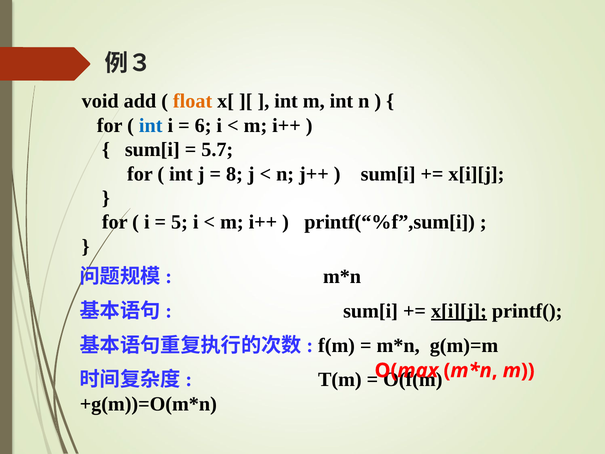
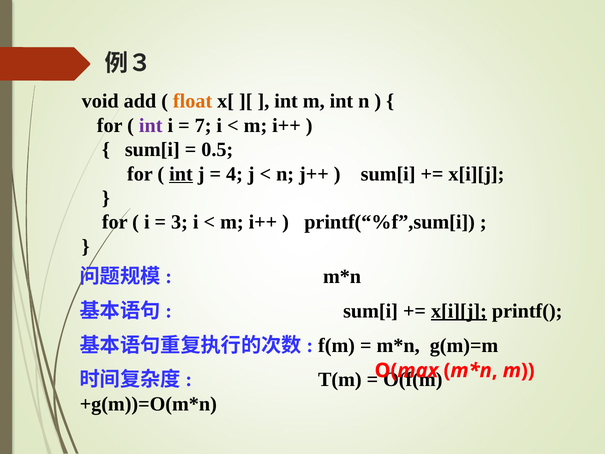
int at (151, 125) colour: blue -> purple
6: 6 -> 7
5.7: 5.7 -> 0.5
int at (181, 174) underline: none -> present
8: 8 -> 4
5: 5 -> 3
